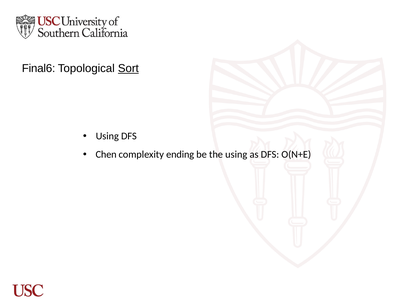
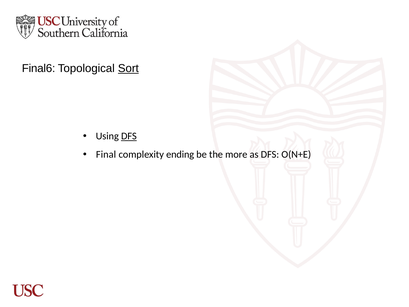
DFS at (129, 136) underline: none -> present
Chen: Chen -> Final
the using: using -> more
